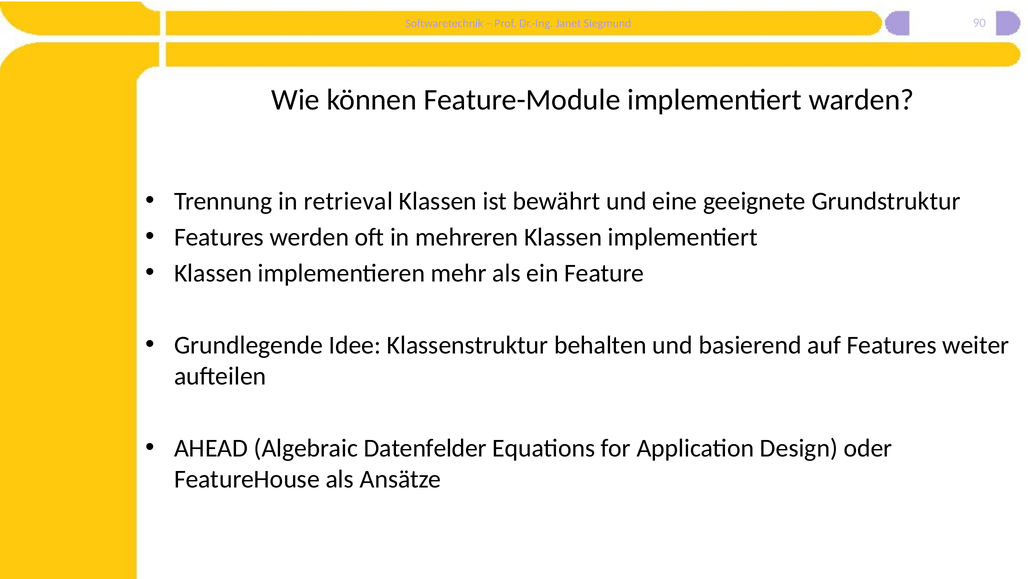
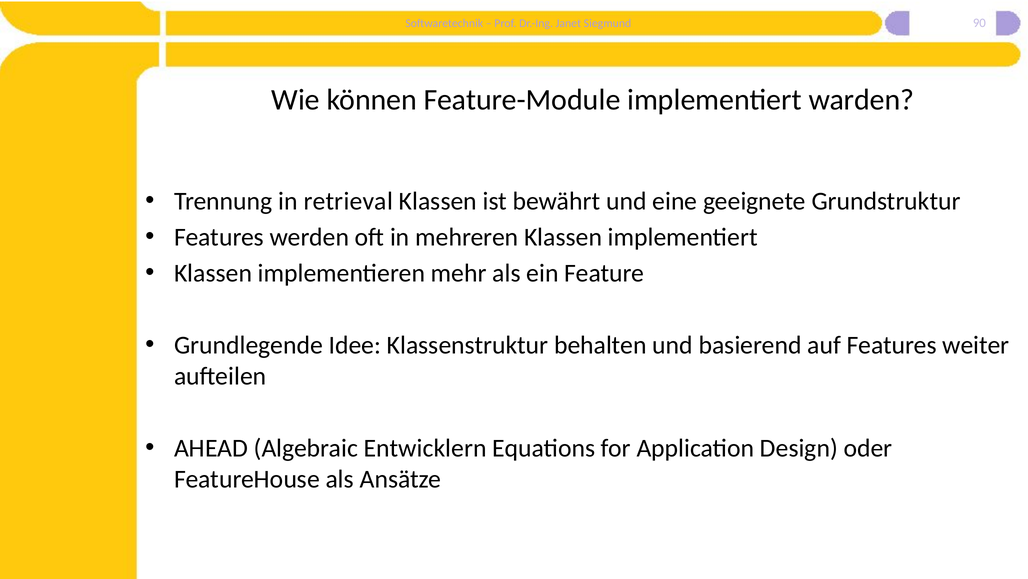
Datenfelder: Datenfelder -> Entwicklern
